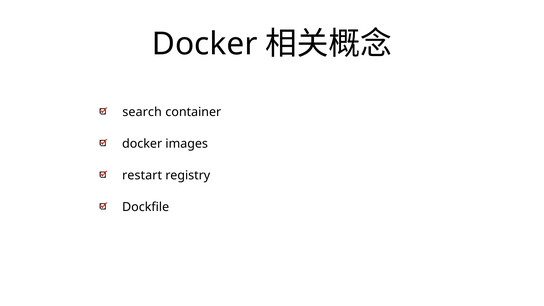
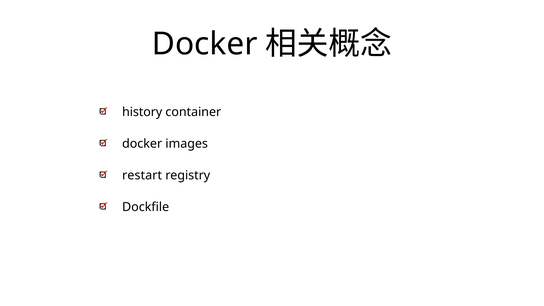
search: search -> history
